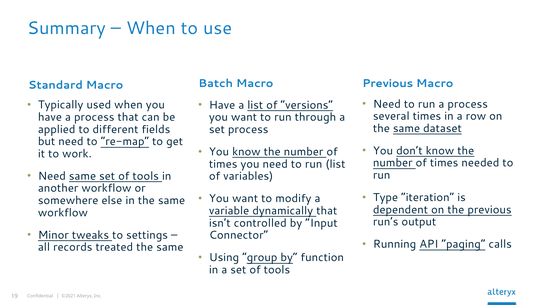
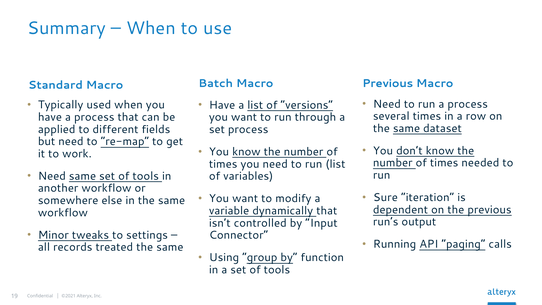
Type: Type -> Sure
